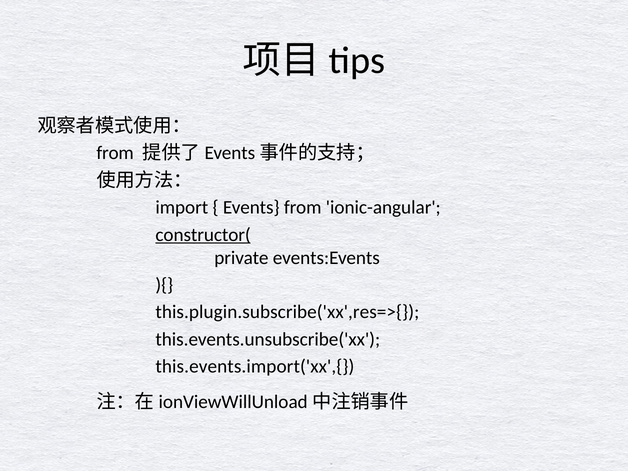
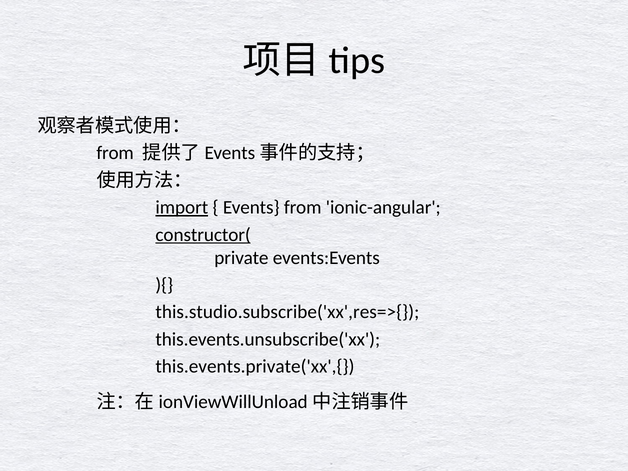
import underline: none -> present
this.plugin.subscribe('xx',res=>{: this.plugin.subscribe('xx',res=>{ -> this.studio.subscribe('xx',res=>{
this.events.import('xx',{: this.events.import('xx',{ -> this.events.private('xx',{
